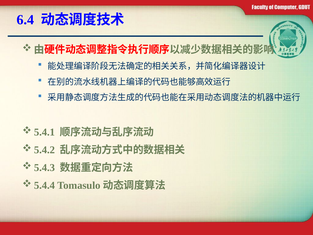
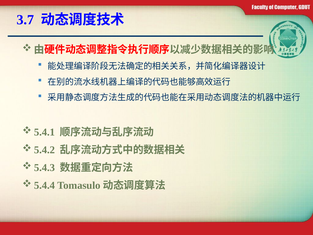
6.4: 6.4 -> 3.7
